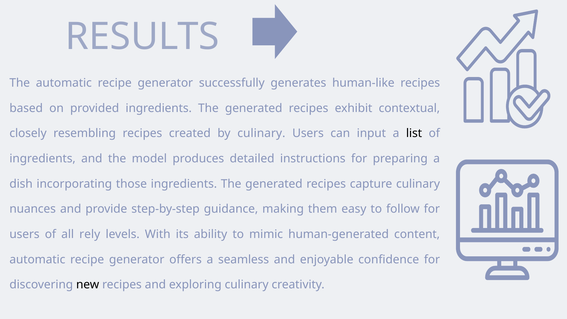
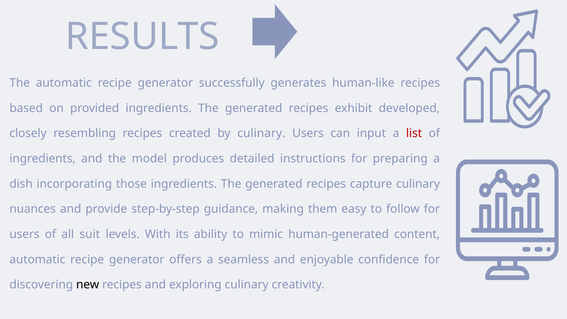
contextual: contextual -> developed
list colour: black -> red
rely: rely -> suit
